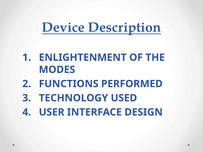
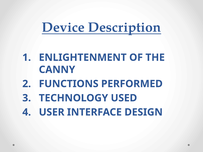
MODES: MODES -> CANNY
